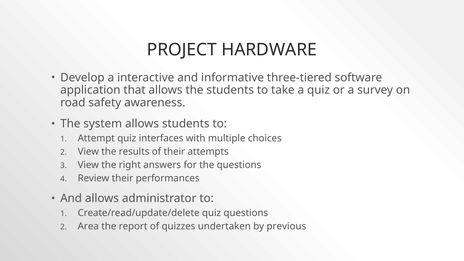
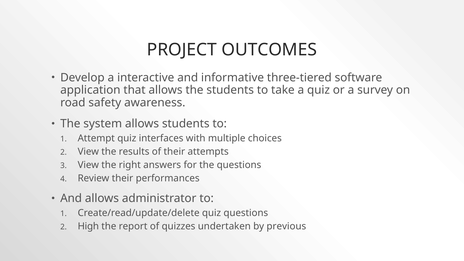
HARDWARE: HARDWARE -> OUTCOMES
Area: Area -> High
